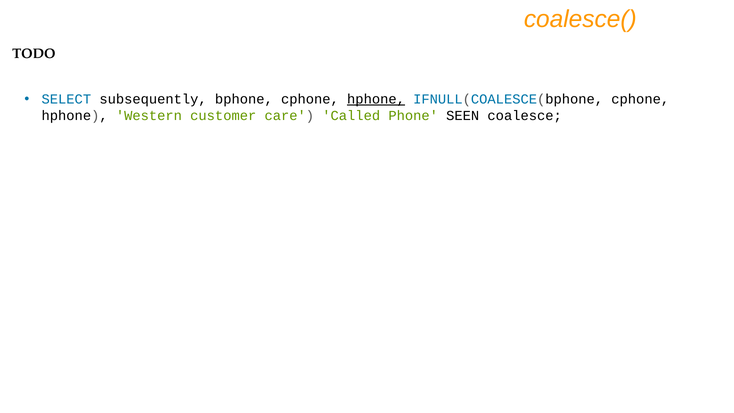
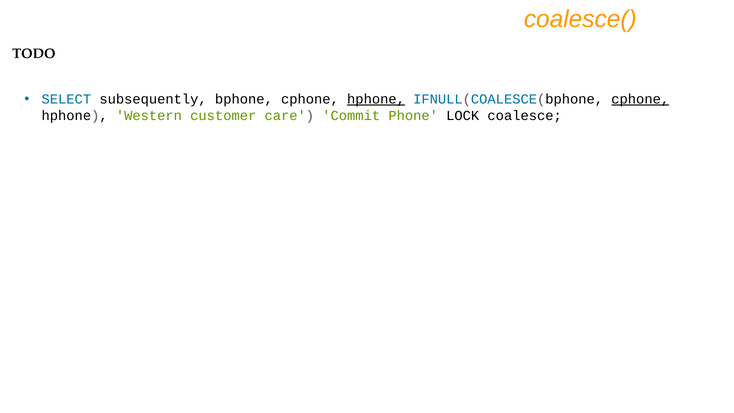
cphone at (640, 99) underline: none -> present
Called: Called -> Commit
SEEN: SEEN -> LOCK
